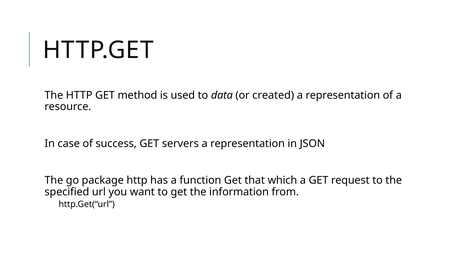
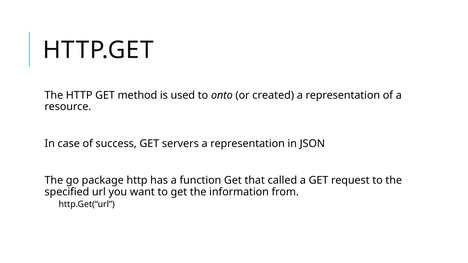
data: data -> onto
which: which -> called
